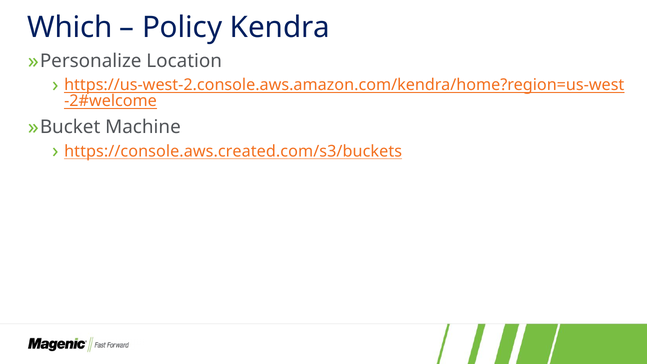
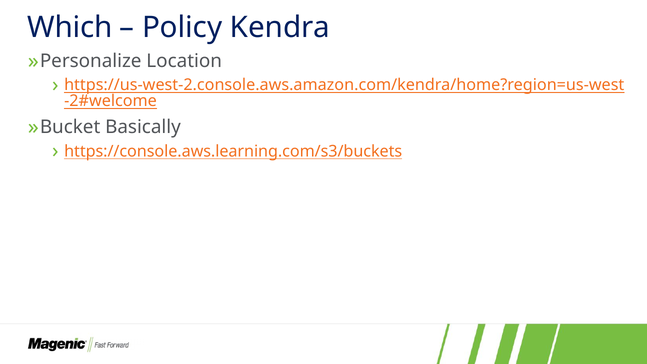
Machine: Machine -> Basically
https://console.aws.created.com/s3/buckets: https://console.aws.created.com/s3/buckets -> https://console.aws.learning.com/s3/buckets
